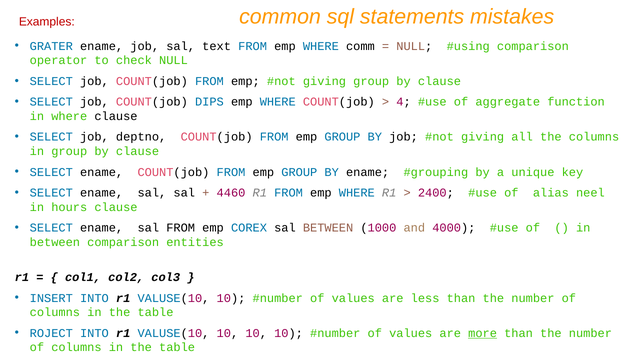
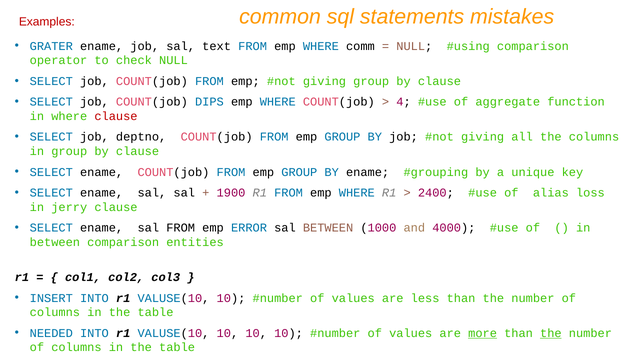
clause at (116, 116) colour: black -> red
4460: 4460 -> 1900
neel: neel -> loss
hours: hours -> jerry
COREX: COREX -> ERROR
ROJECT: ROJECT -> NEEDED
the at (551, 334) underline: none -> present
